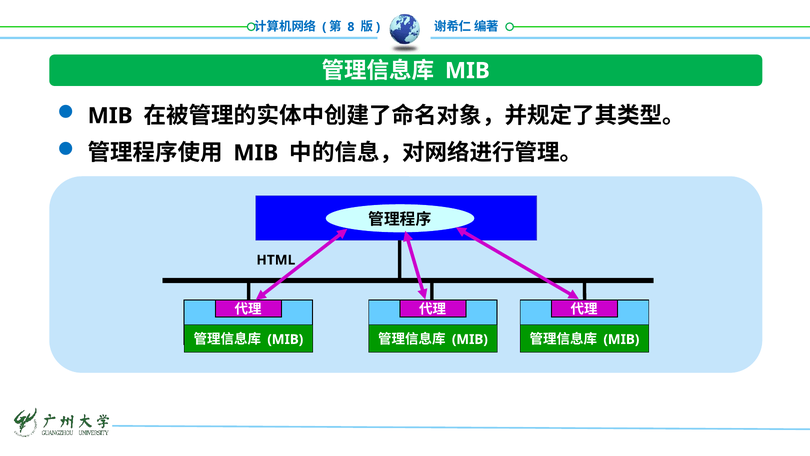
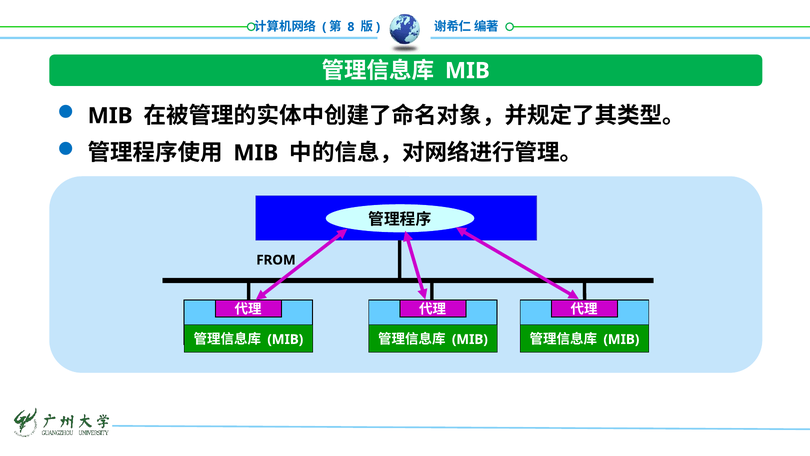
HTML: HTML -> FROM
